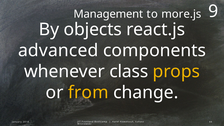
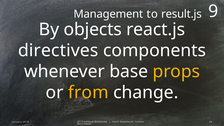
more.js: more.js -> result.js
advanced: advanced -> directives
class: class -> base
